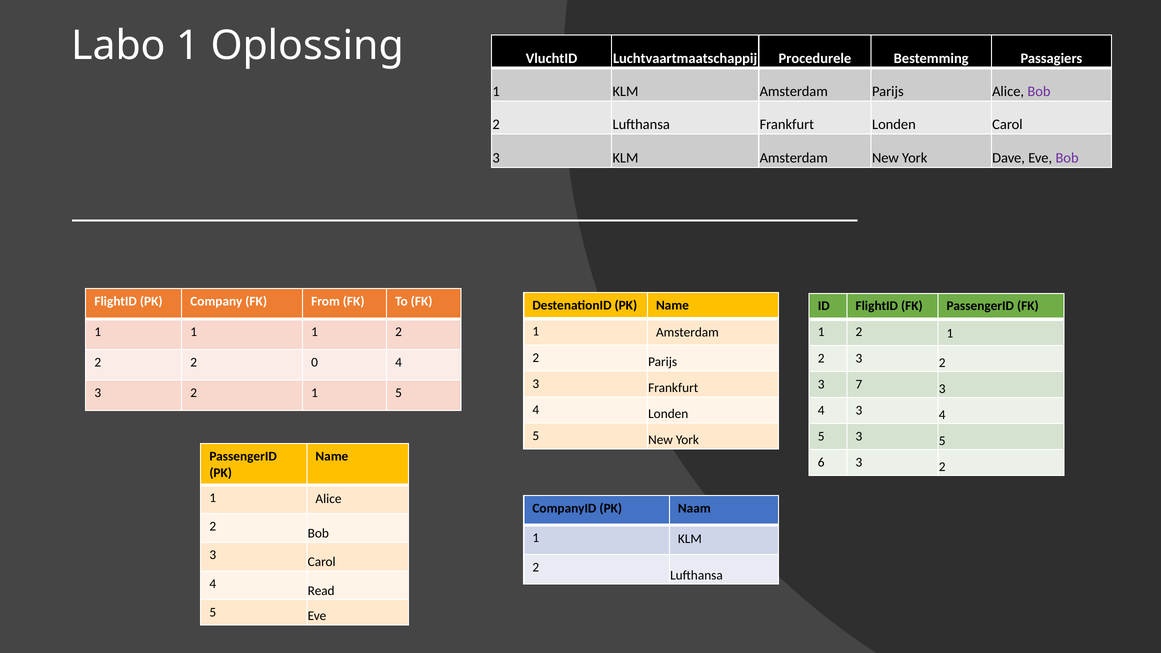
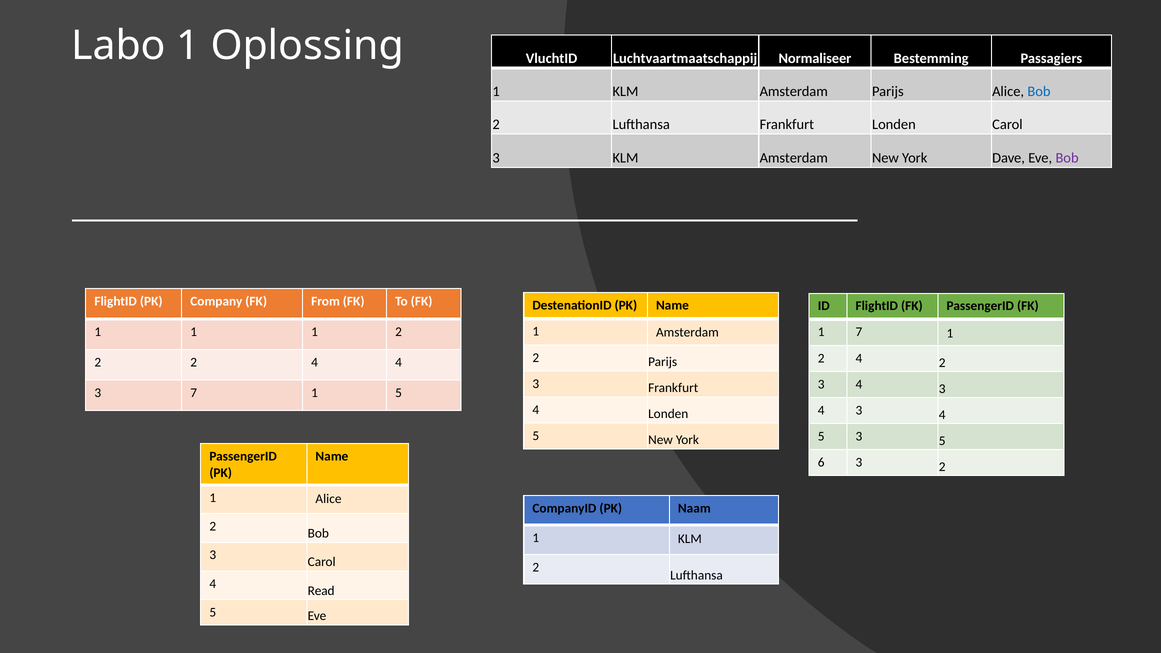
Procedurele: Procedurele -> Normaliseer
Bob at (1039, 92) colour: purple -> blue
2 at (859, 332): 2 -> 7
3 at (859, 358): 3 -> 4
2 2 0: 0 -> 4
7 at (859, 384): 7 -> 4
2 at (194, 393): 2 -> 7
